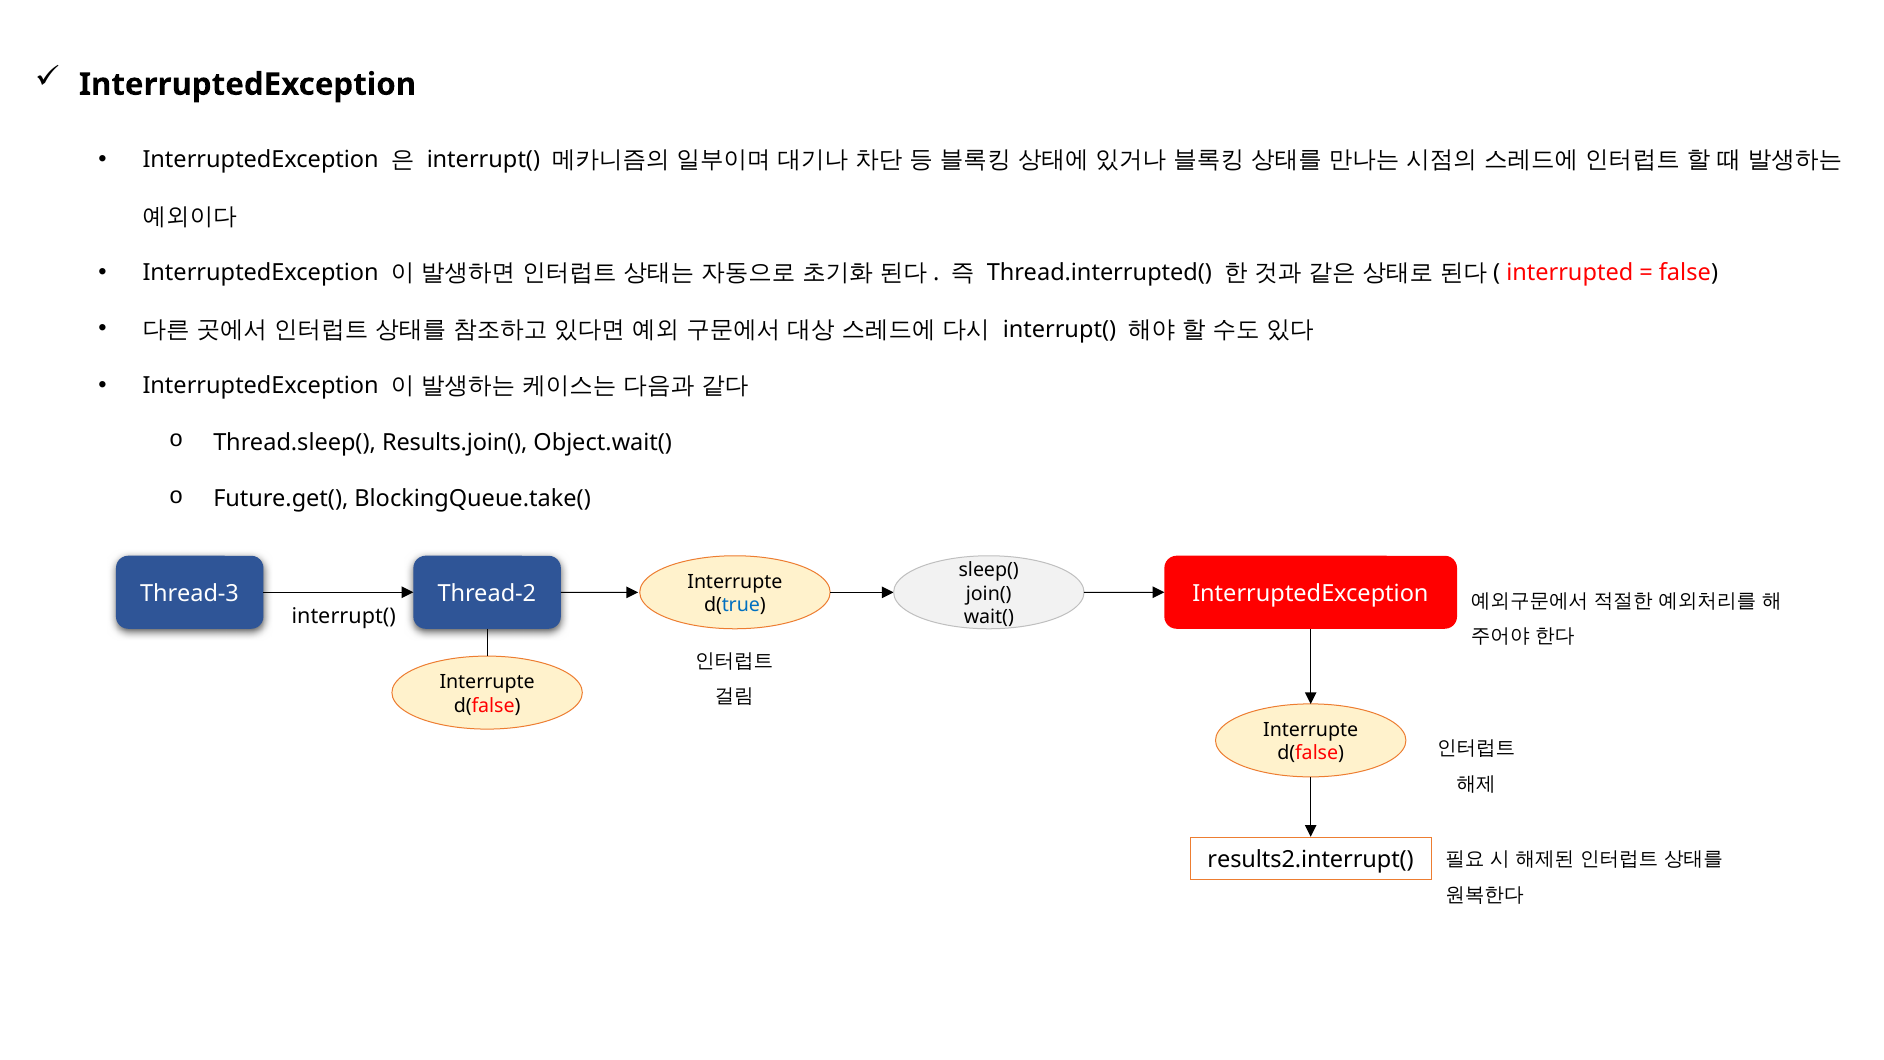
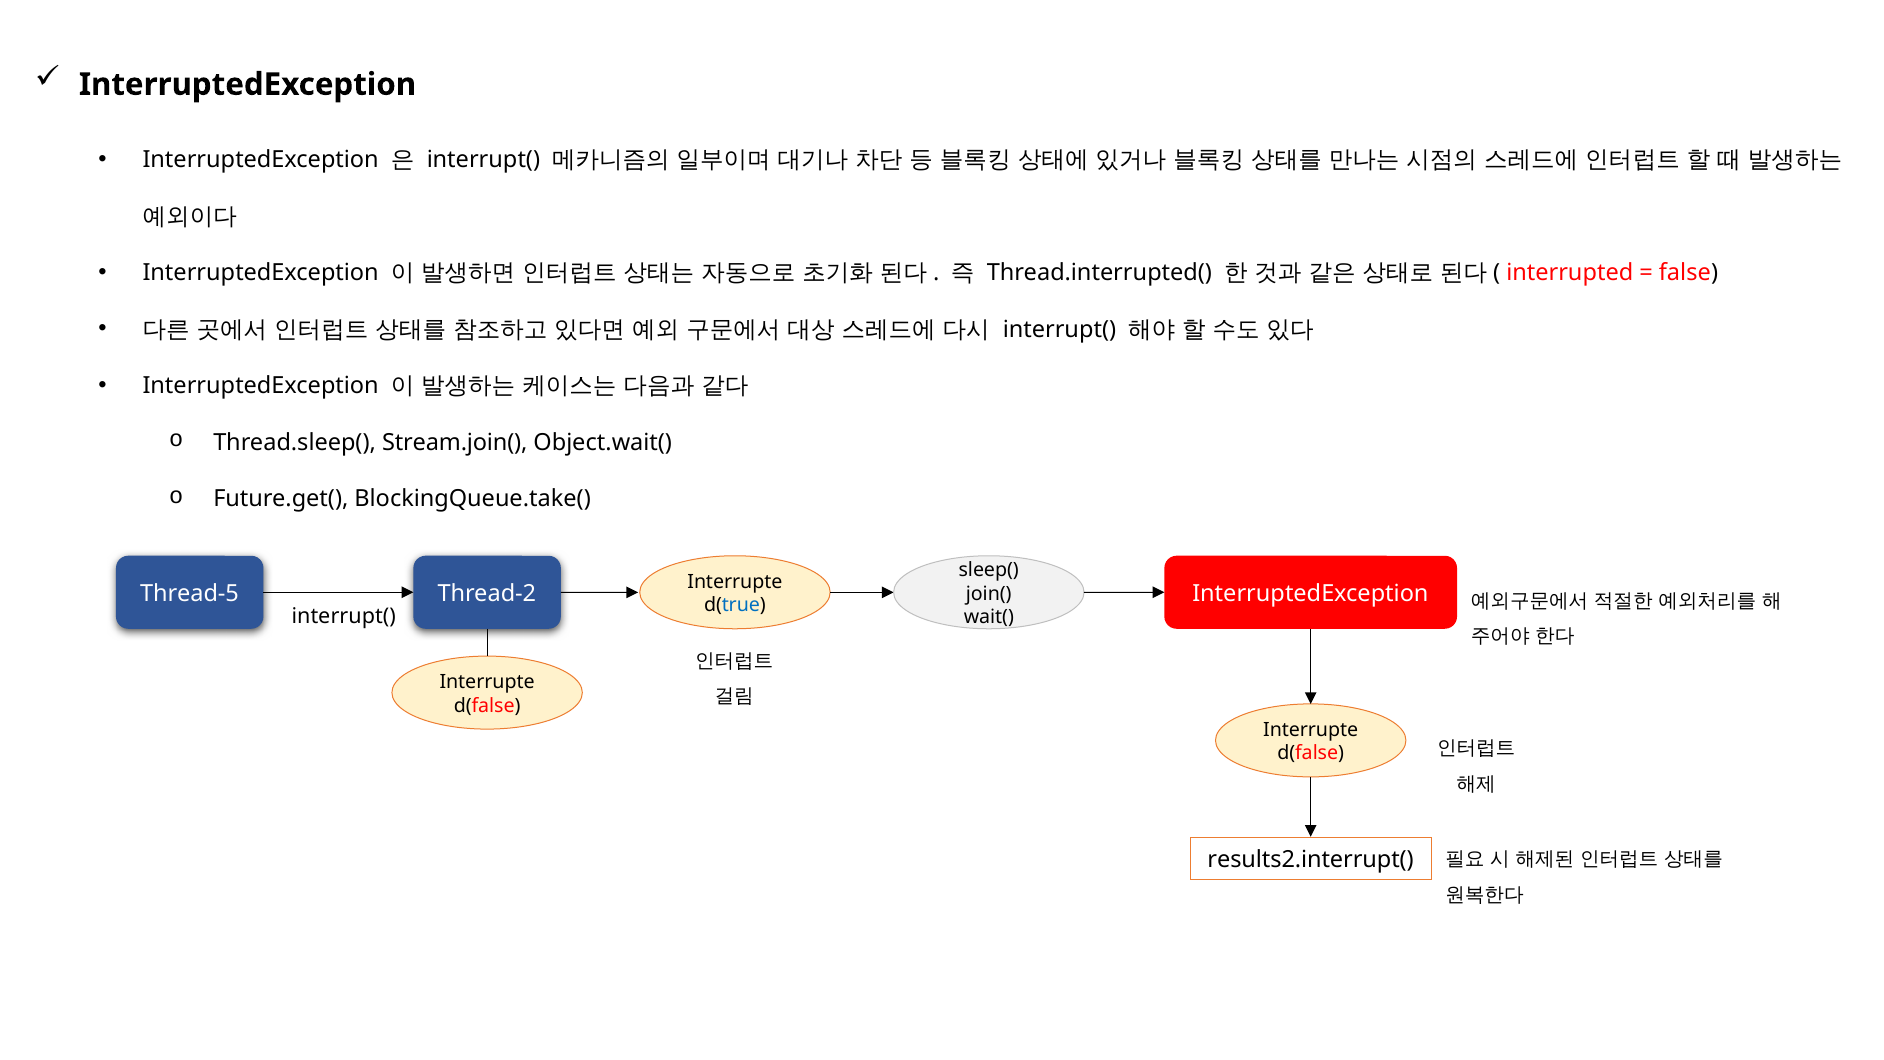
Results.join(: Results.join( -> Stream.join(
Thread-3: Thread-3 -> Thread-5
